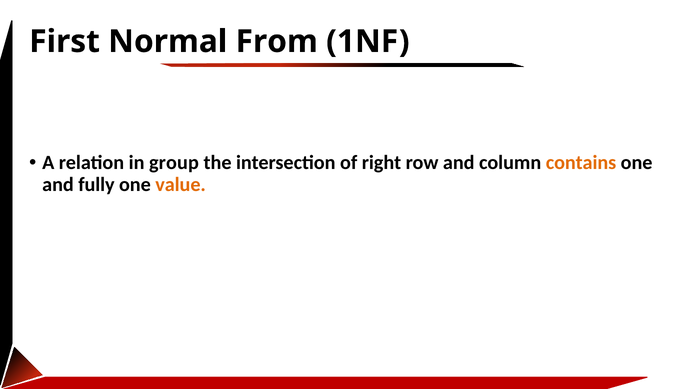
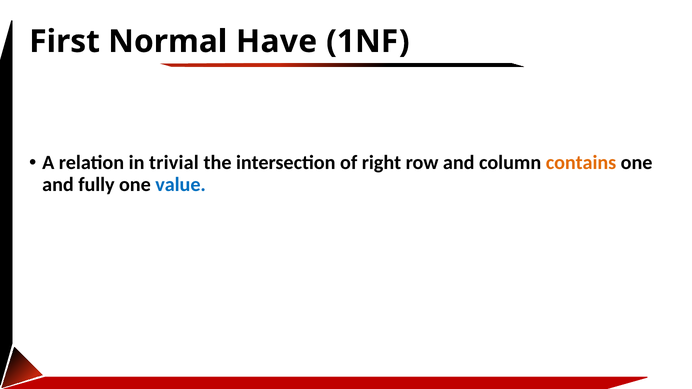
From: From -> Have
group: group -> trivial
value colour: orange -> blue
